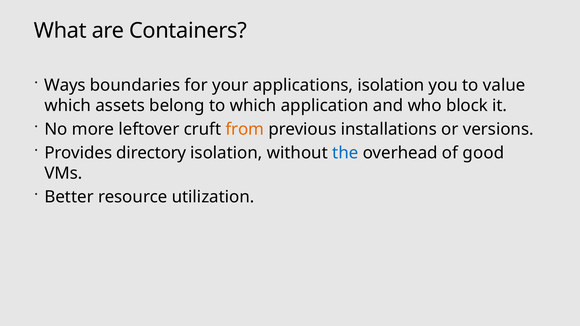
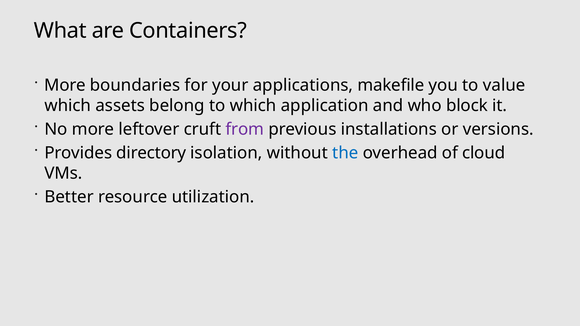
Ways at (65, 85): Ways -> More
applications isolation: isolation -> makefile
from colour: orange -> purple
good: good -> cloud
